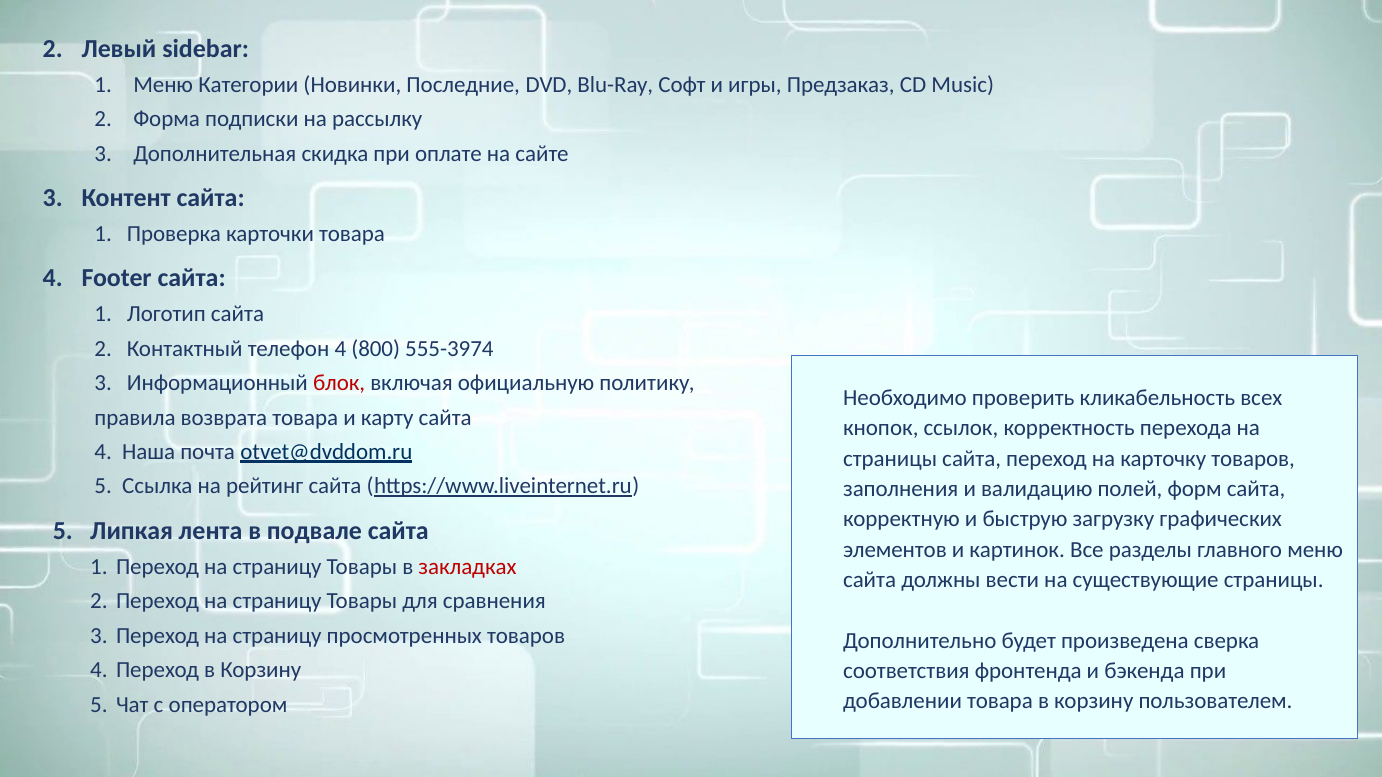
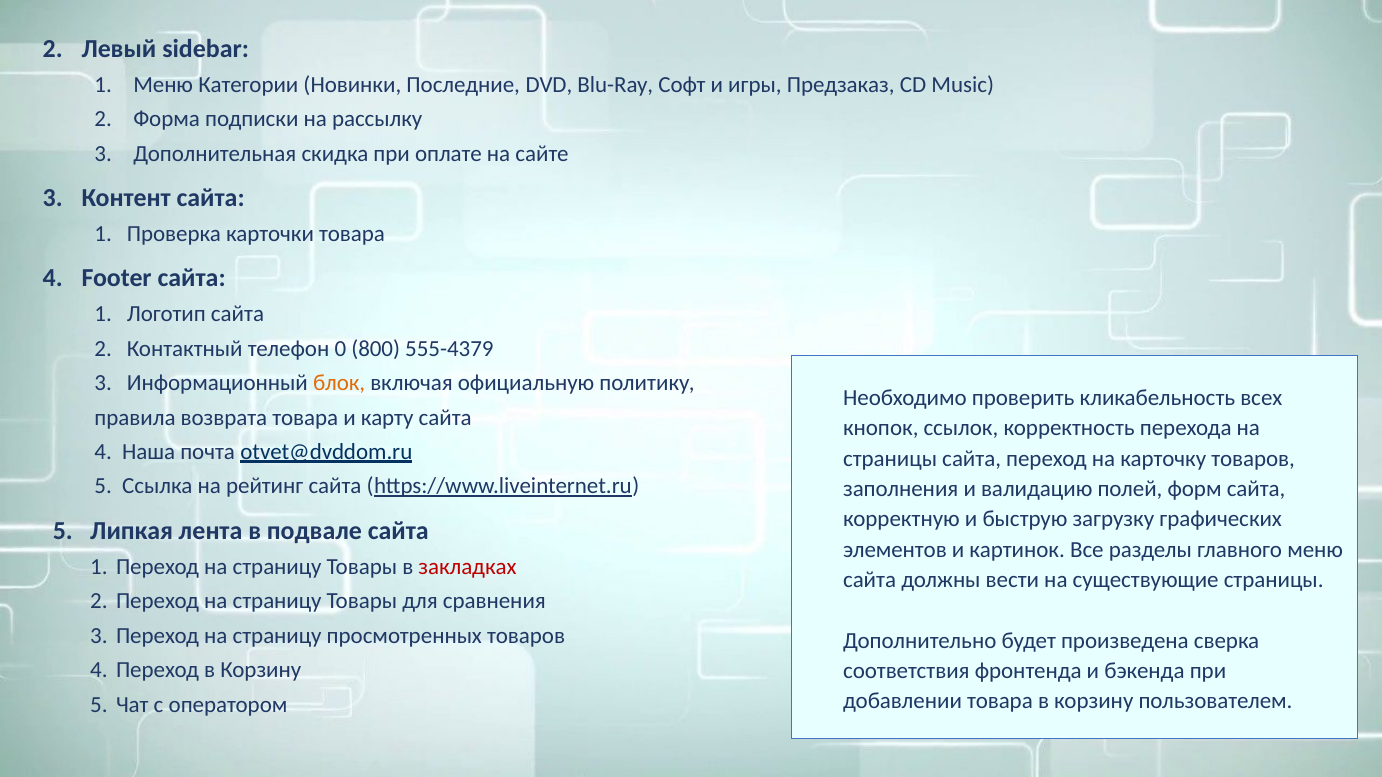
телефон 4: 4 -> 0
555-3974: 555-3974 -> 555-4379
блок colour: red -> orange
